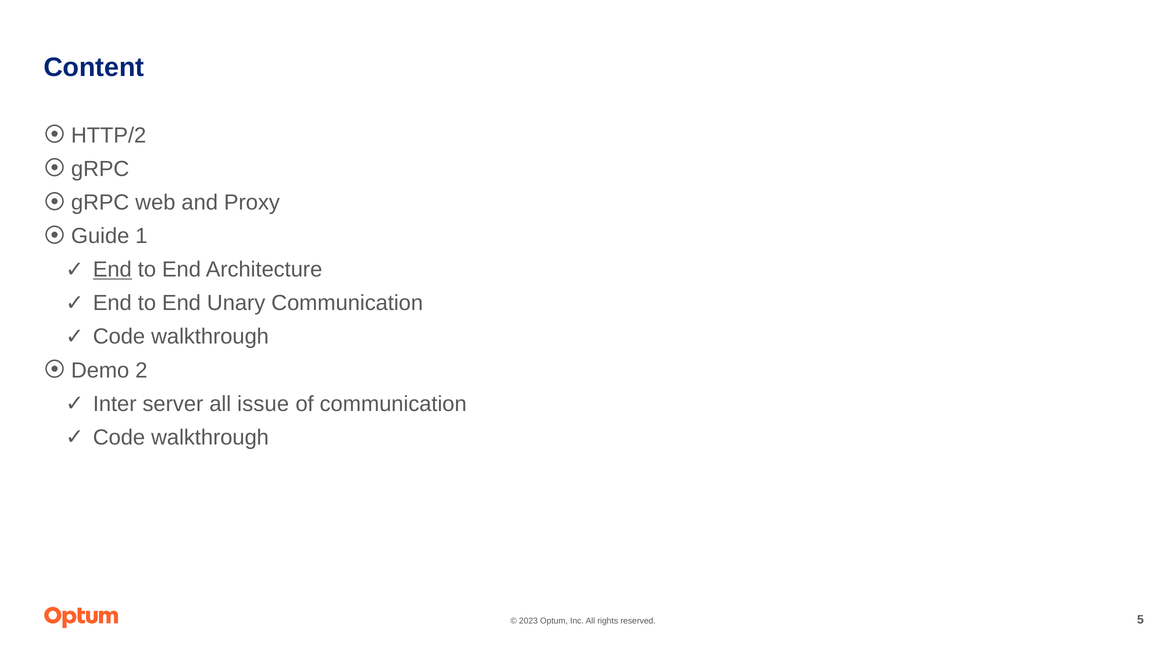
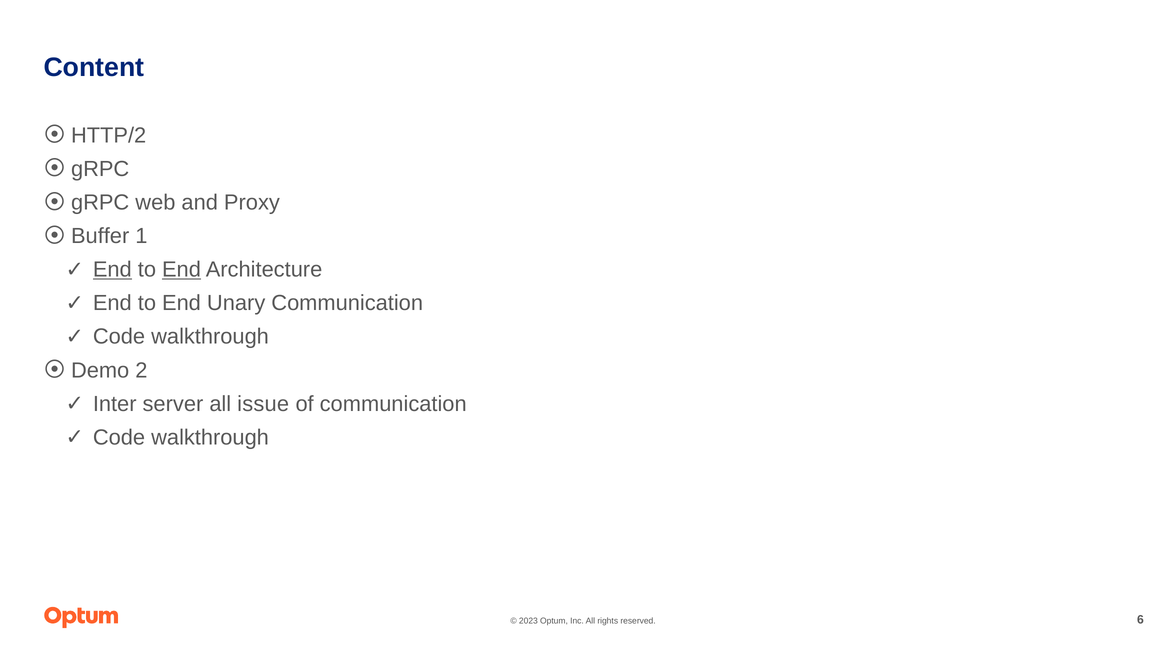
Guide: Guide -> Buffer
End at (181, 270) underline: none -> present
5: 5 -> 6
